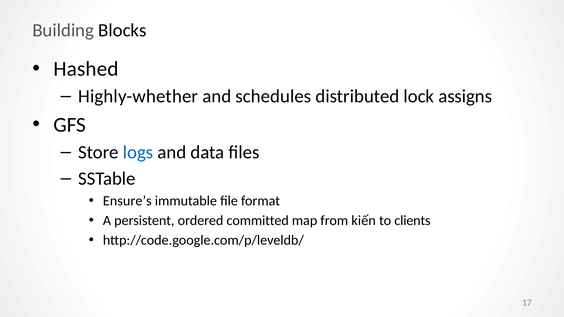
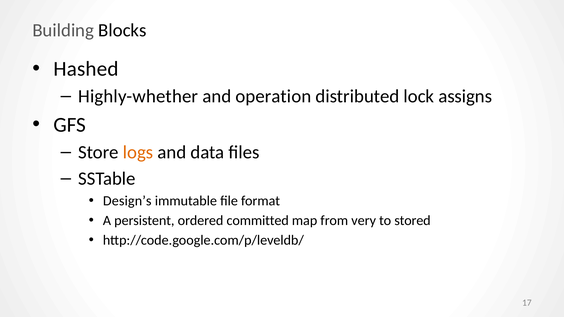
schedules: schedules -> operation
logs colour: blue -> orange
Ensure’s: Ensure’s -> Design’s
kiến: kiến -> very
clients: clients -> stored
